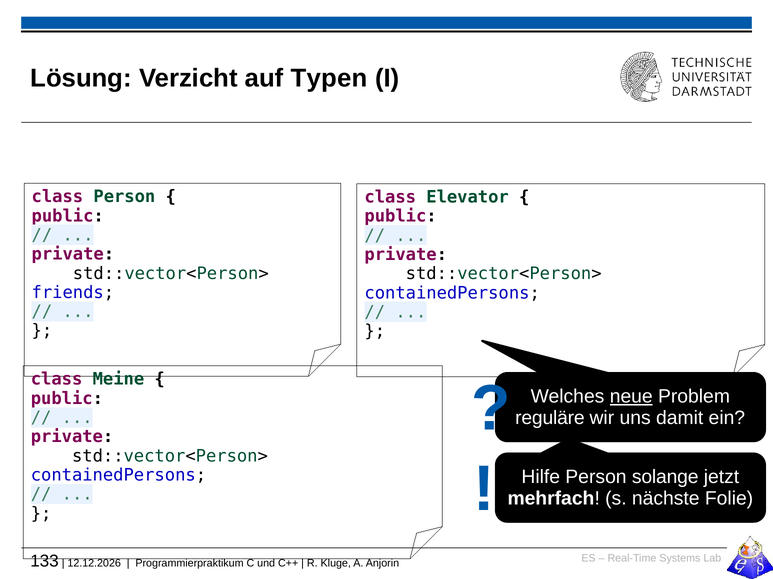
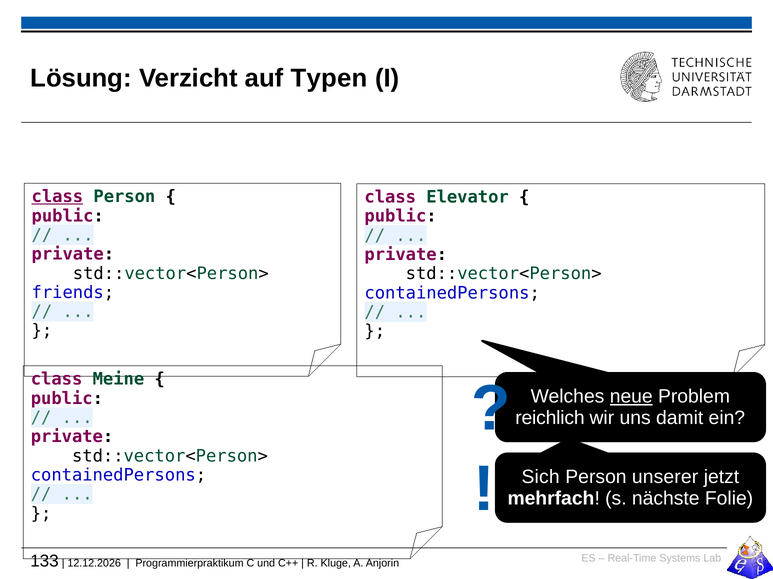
class at (57, 197) underline: none -> present
reguläre: reguläre -> reichlich
Hilfe: Hilfe -> Sich
solange: solange -> unserer
